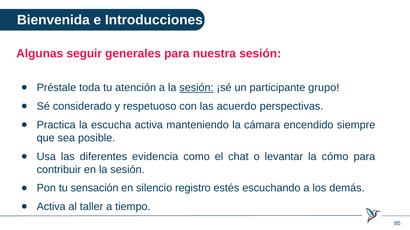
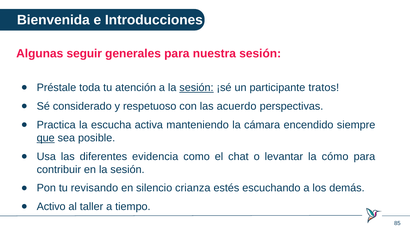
grupo: grupo -> tratos
que underline: none -> present
sensación: sensación -> revisando
registro: registro -> crianza
Activa at (51, 207): Activa -> Activo
